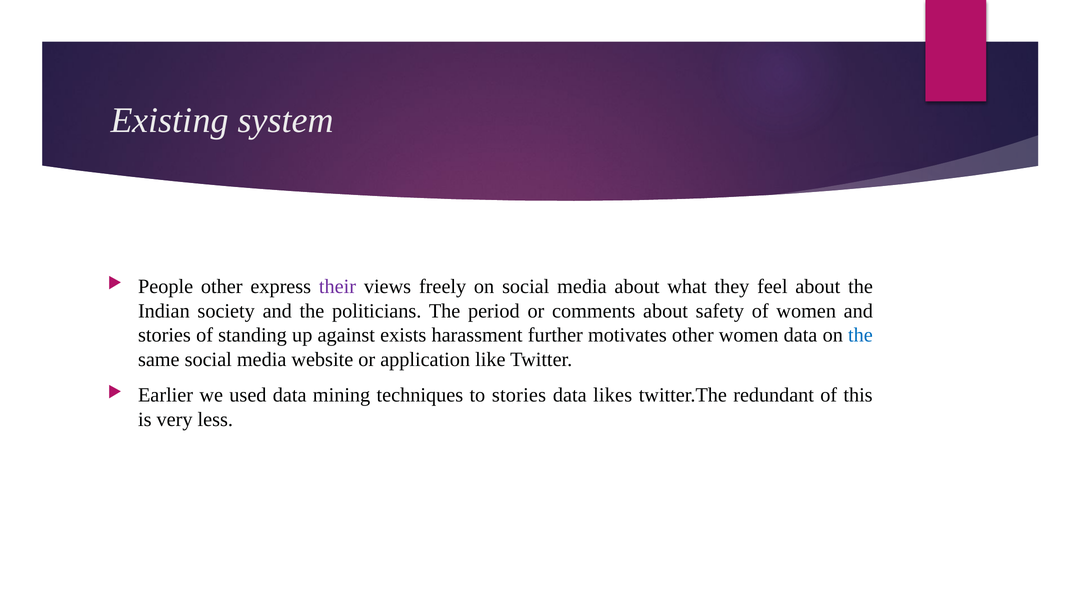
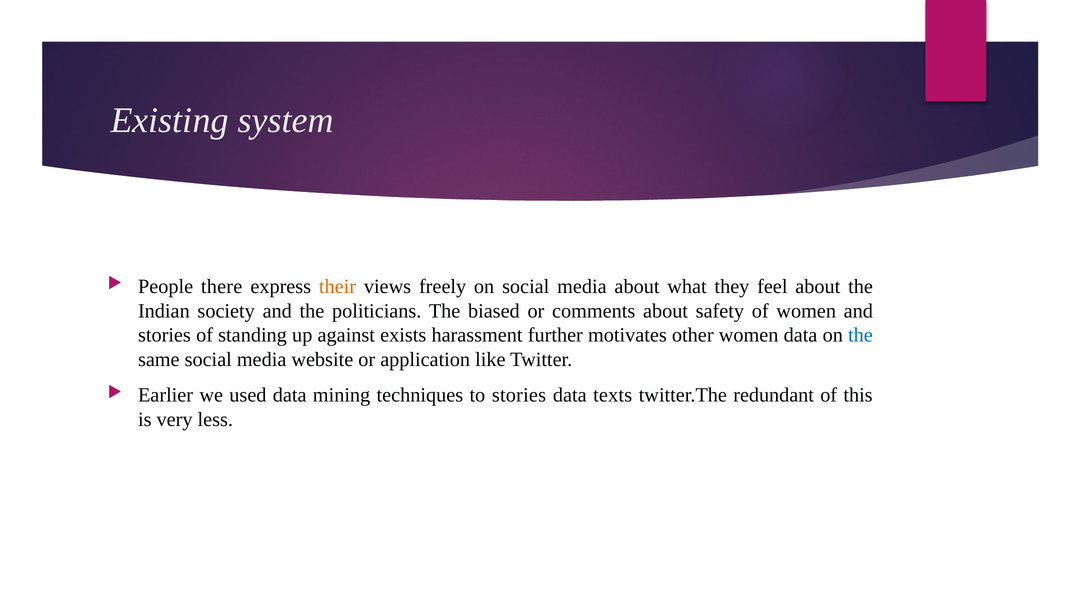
People other: other -> there
their colour: purple -> orange
period: period -> biased
likes: likes -> texts
